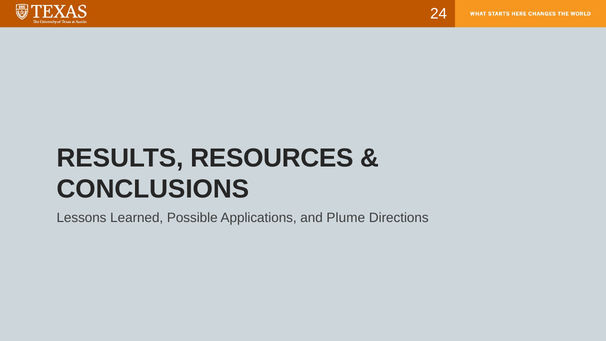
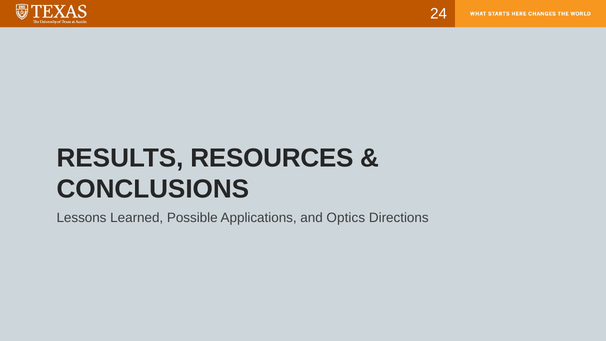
Plume: Plume -> Optics
